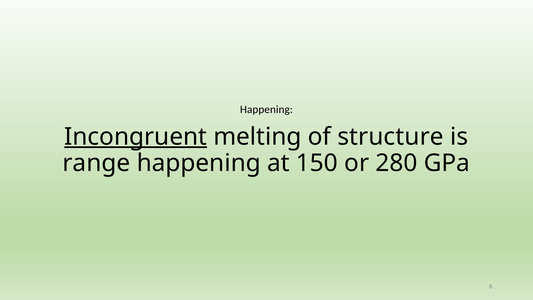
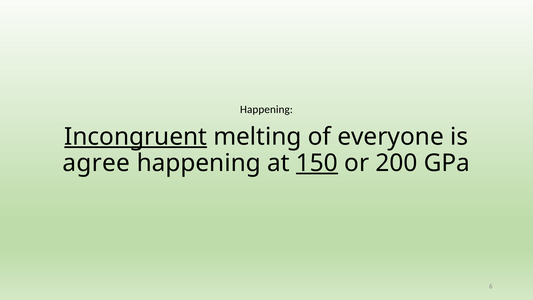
structure: structure -> everyone
range: range -> agree
150 underline: none -> present
280: 280 -> 200
